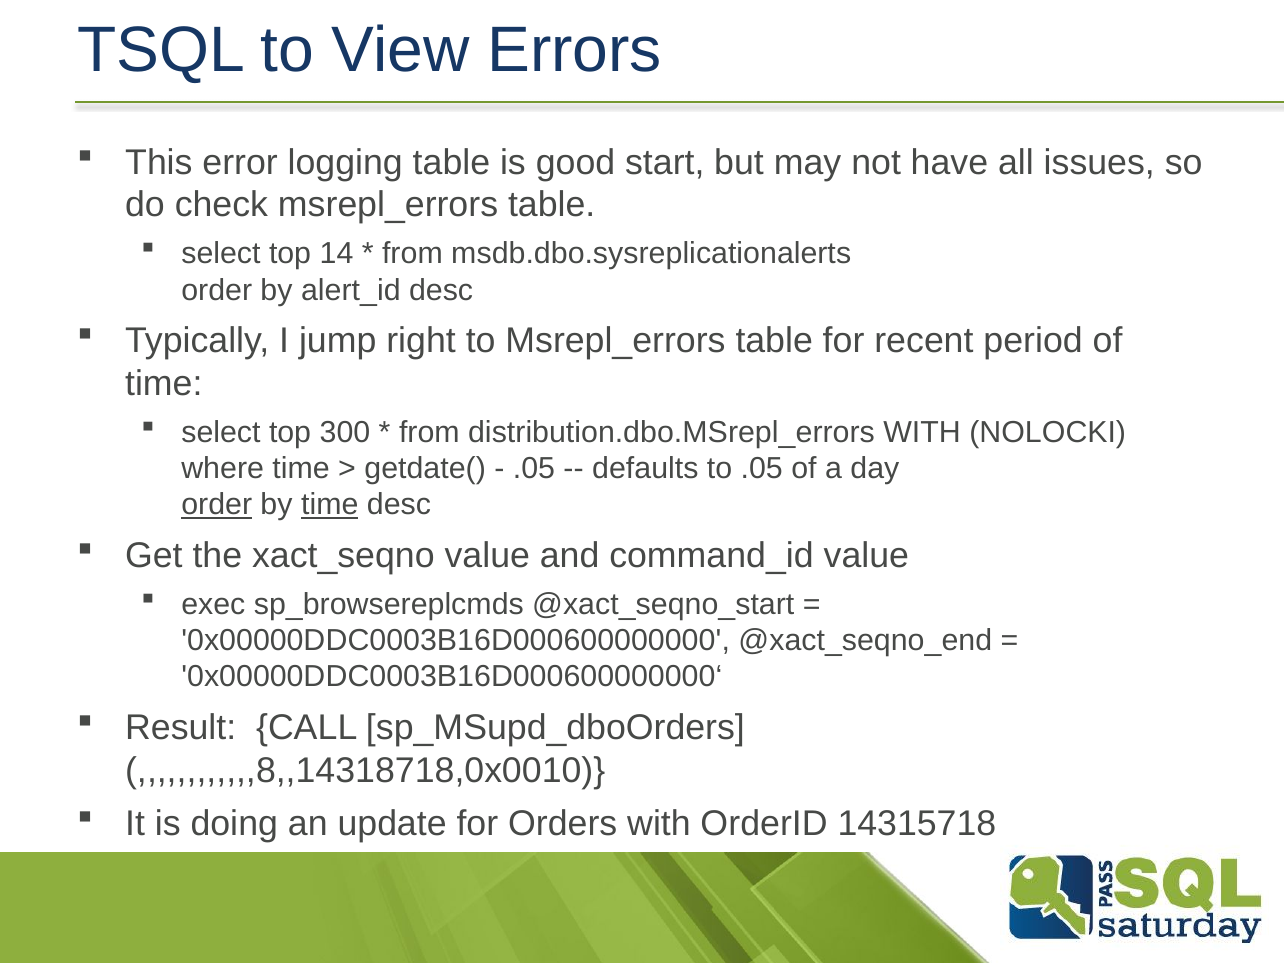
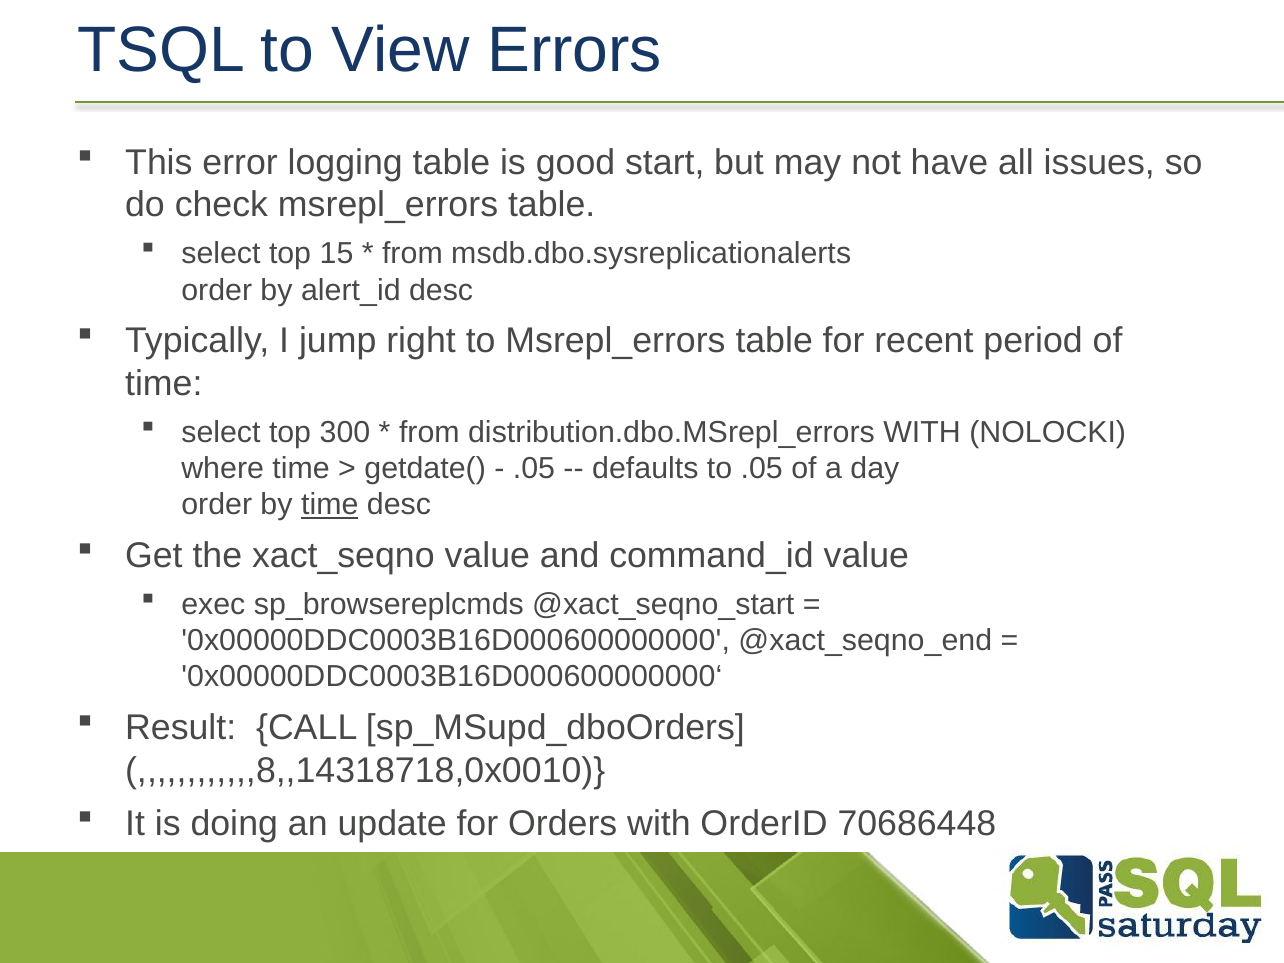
14: 14 -> 15
order at (217, 505) underline: present -> none
14315718: 14315718 -> 70686448
